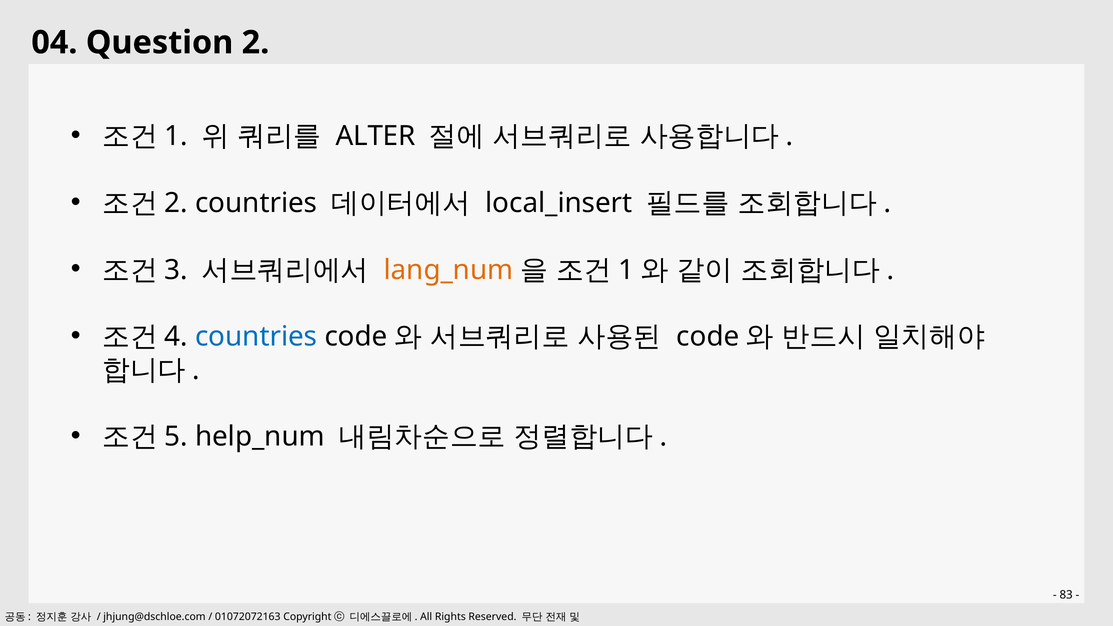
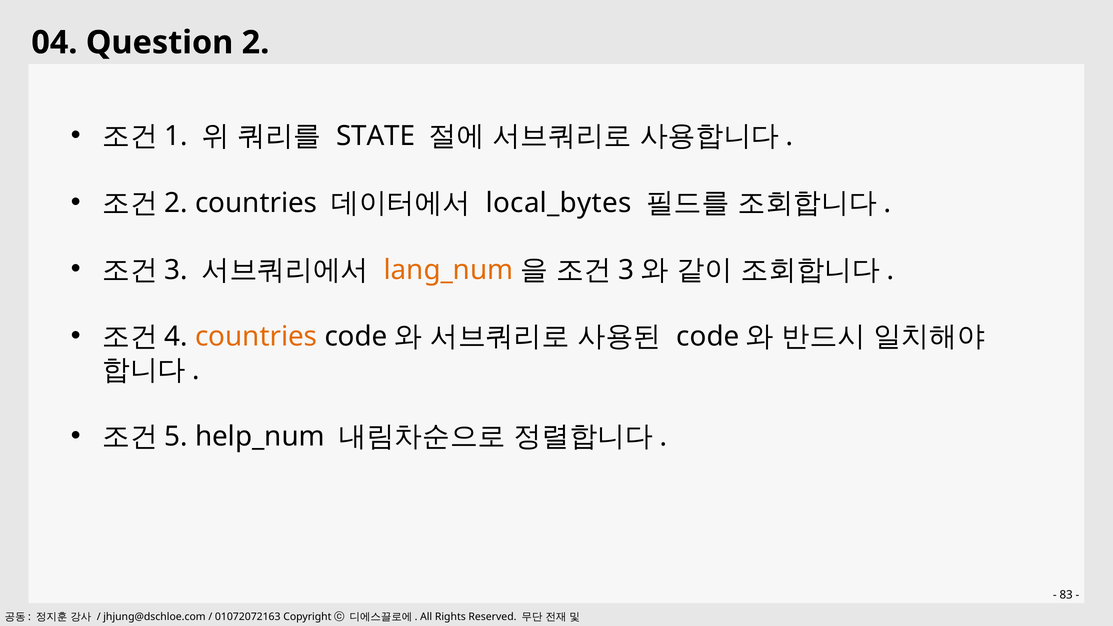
ALTER: ALTER -> STATE
local_insert: local_insert -> local_bytes
1 at (626, 270): 1 -> 3
countries at (256, 337) colour: blue -> orange
